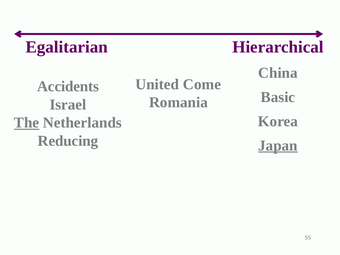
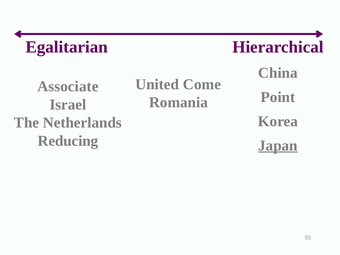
Accidents: Accidents -> Associate
Basic: Basic -> Point
The underline: present -> none
